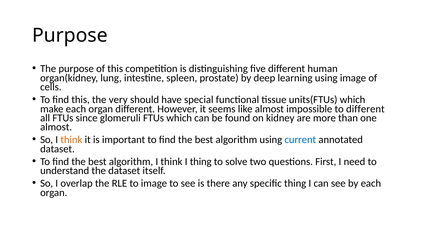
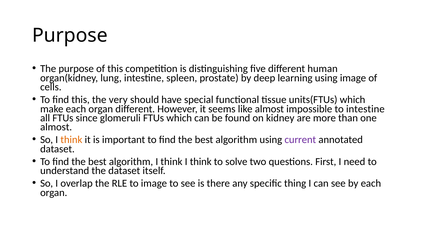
to different: different -> intestine
current colour: blue -> purple
think I thing: thing -> think
